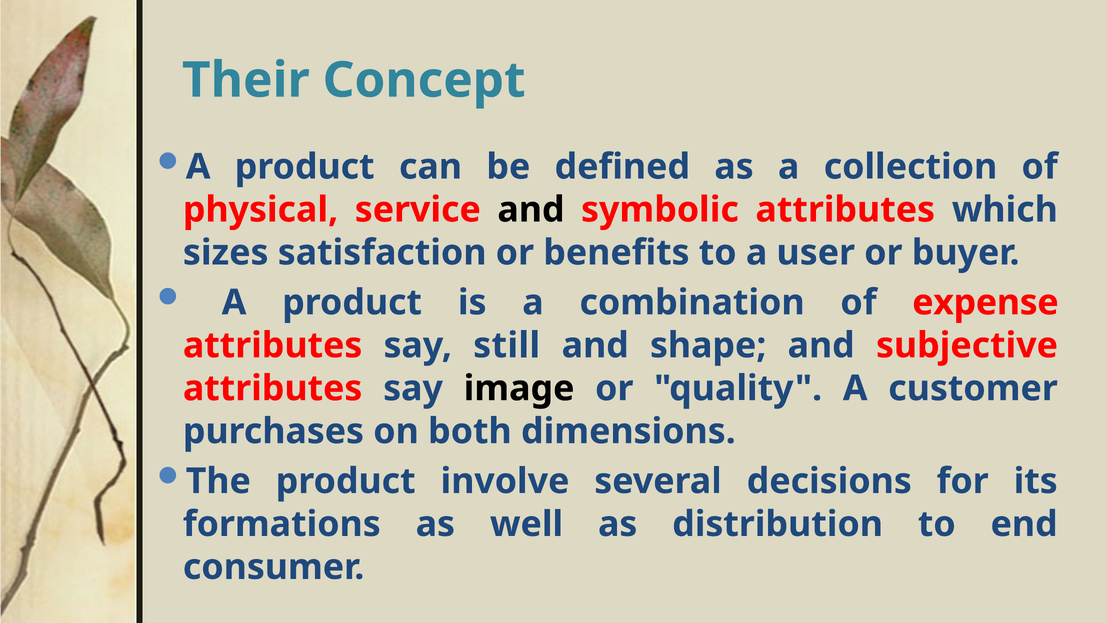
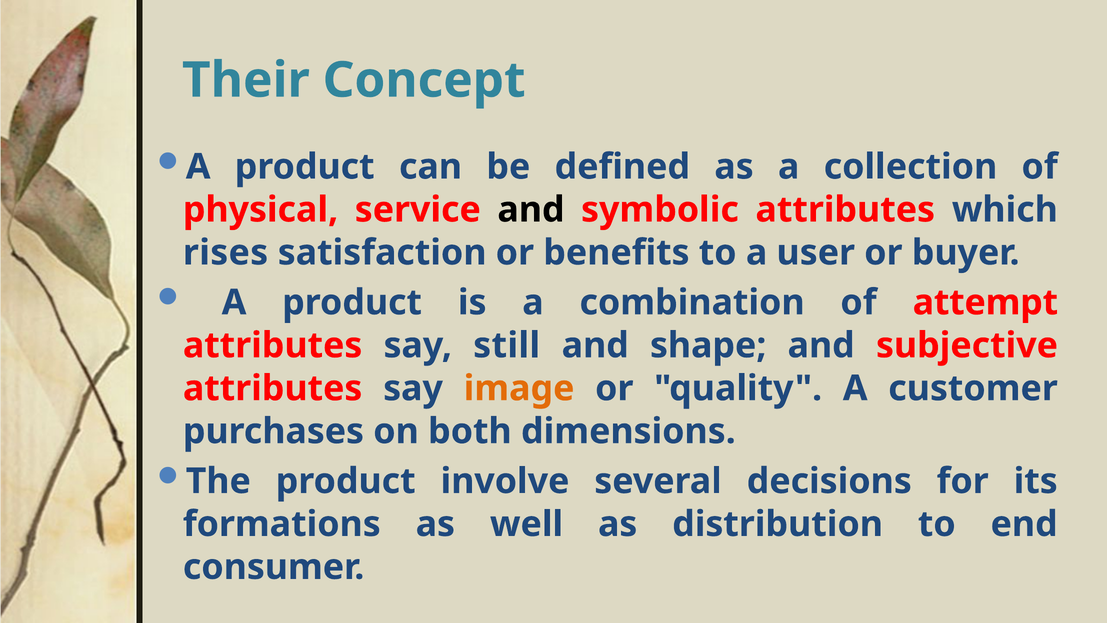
sizes: sizes -> rises
expense: expense -> attempt
image colour: black -> orange
